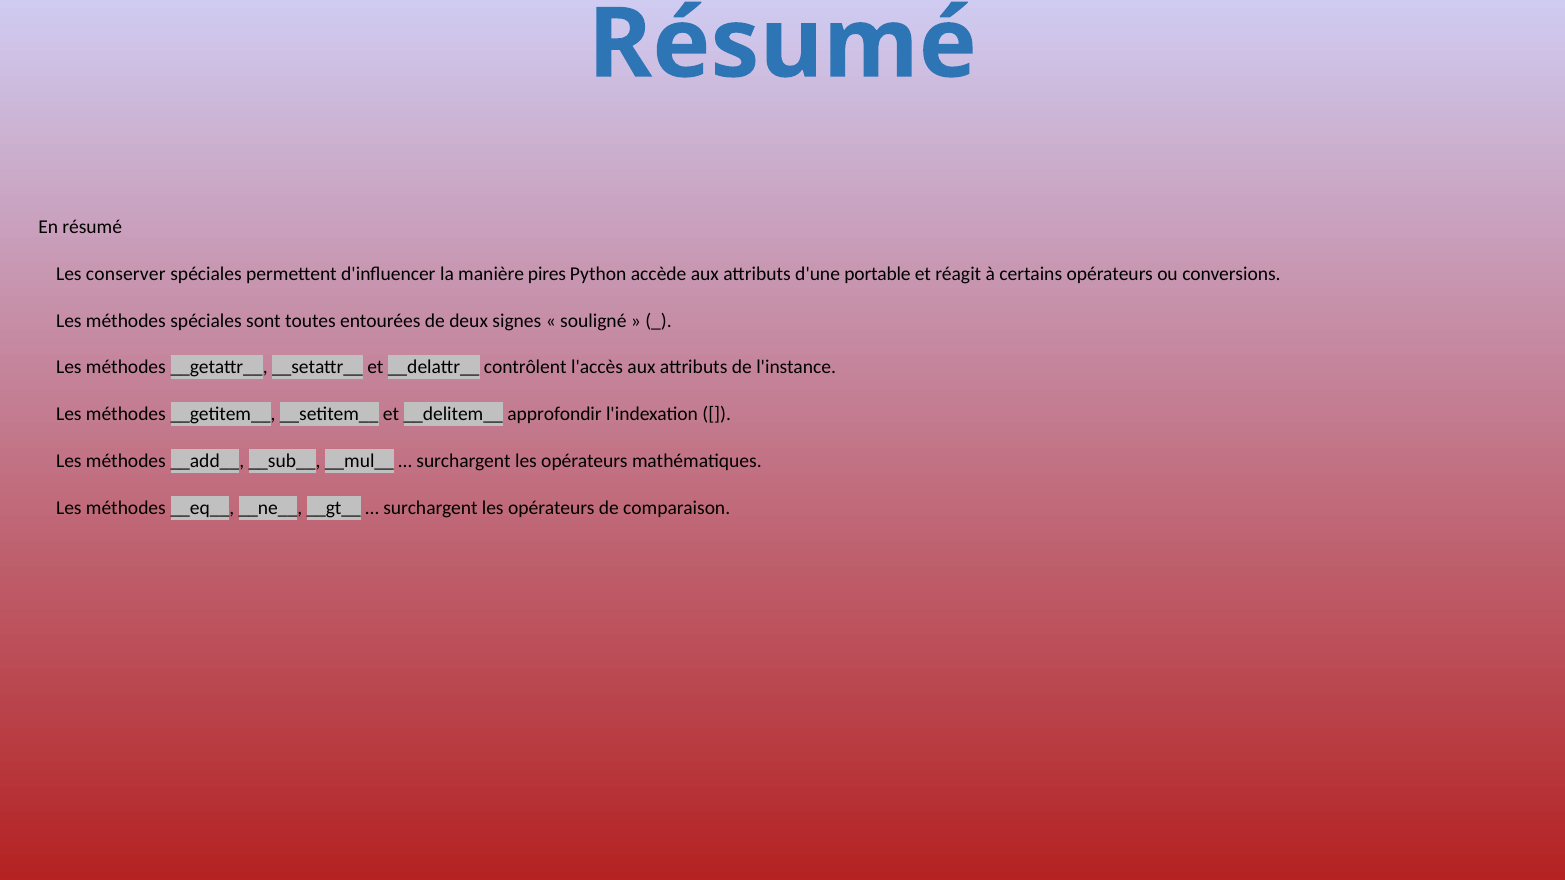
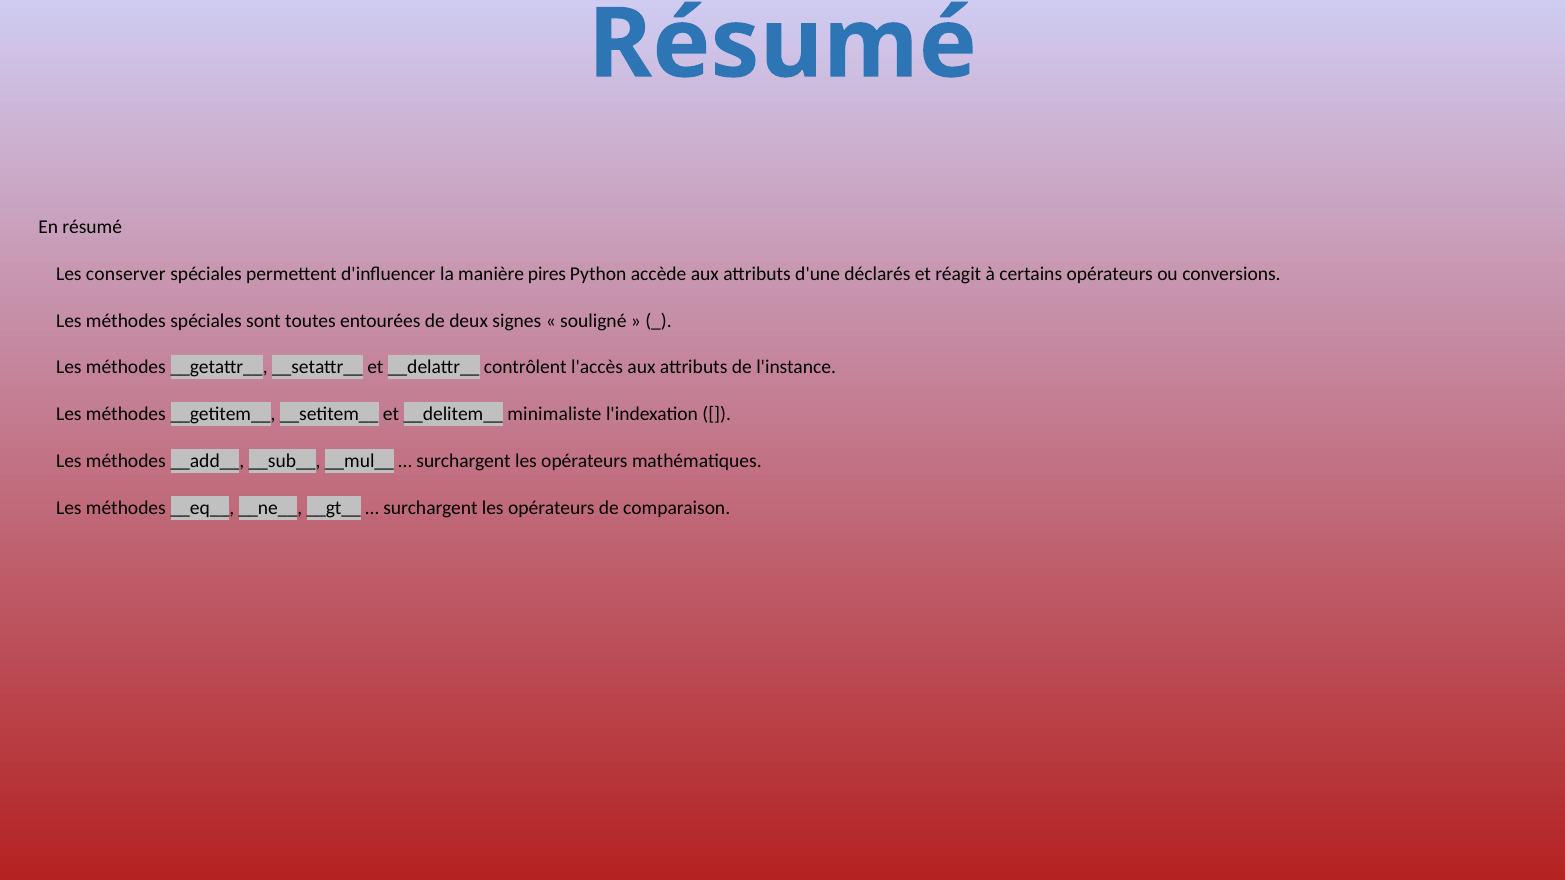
portable: portable -> déclarés
approfondir: approfondir -> minimaliste
